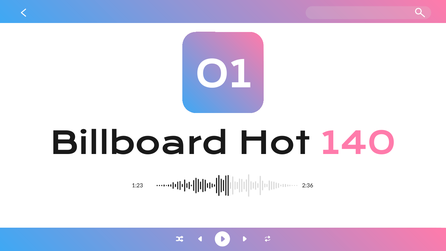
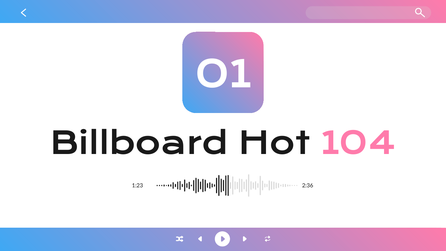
140: 140 -> 104
